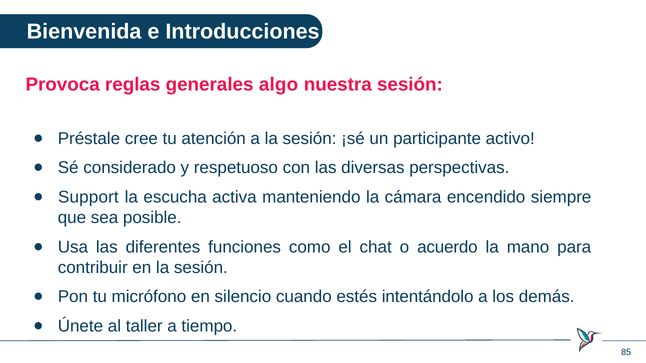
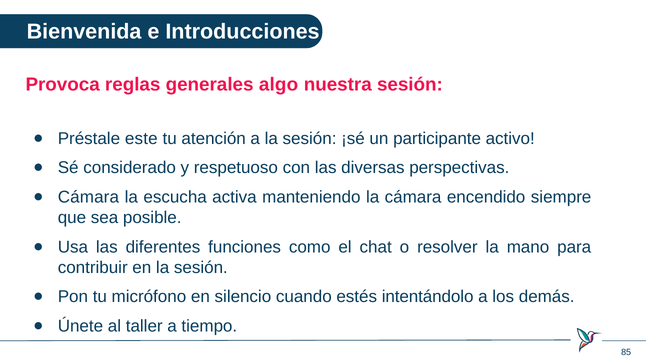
cree: cree -> este
Support at (88, 197): Support -> Cámara
acuerdo: acuerdo -> resolver
